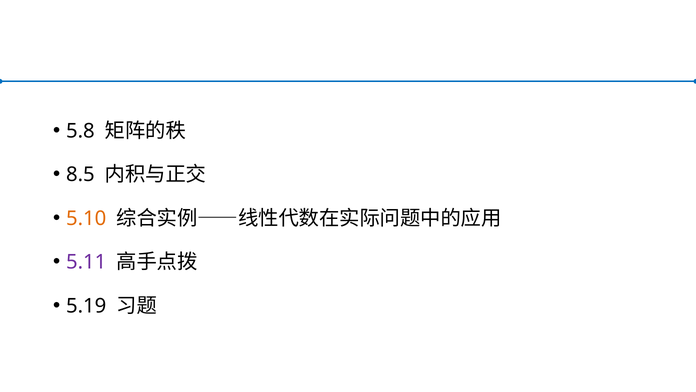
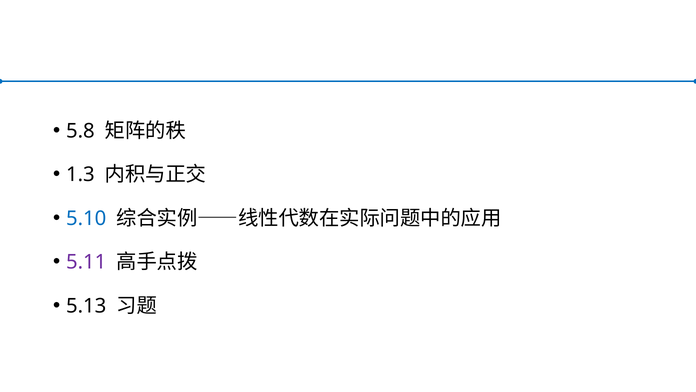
8.5: 8.5 -> 1.3
5.10 colour: orange -> blue
5.19: 5.19 -> 5.13
